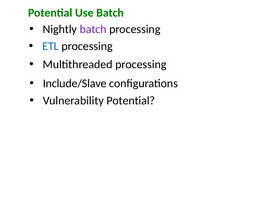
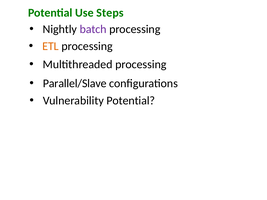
Use Batch: Batch -> Steps
ETL colour: blue -> orange
Include/Slave: Include/Slave -> Parallel/Slave
